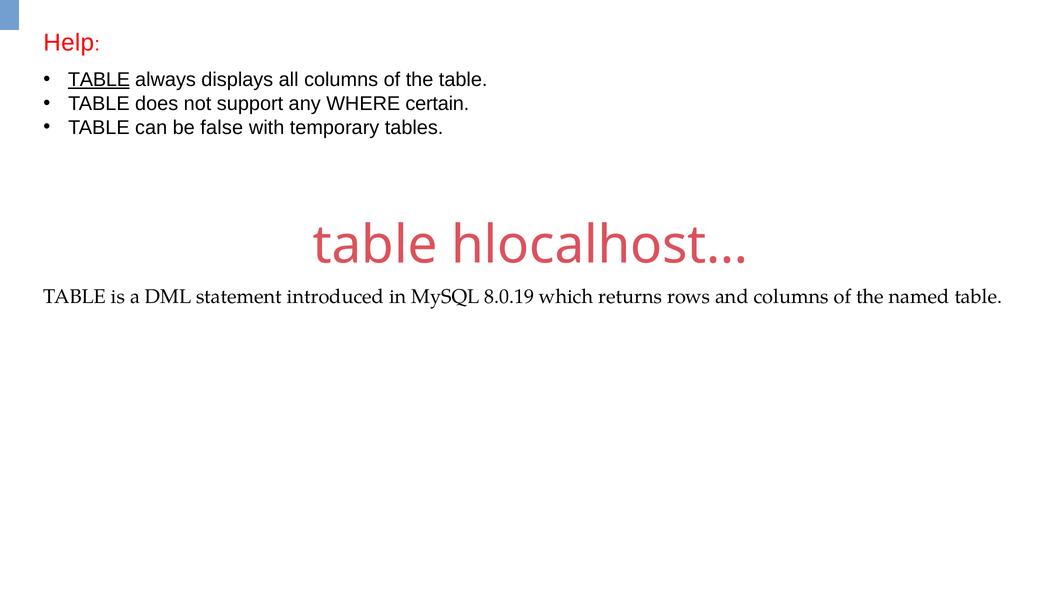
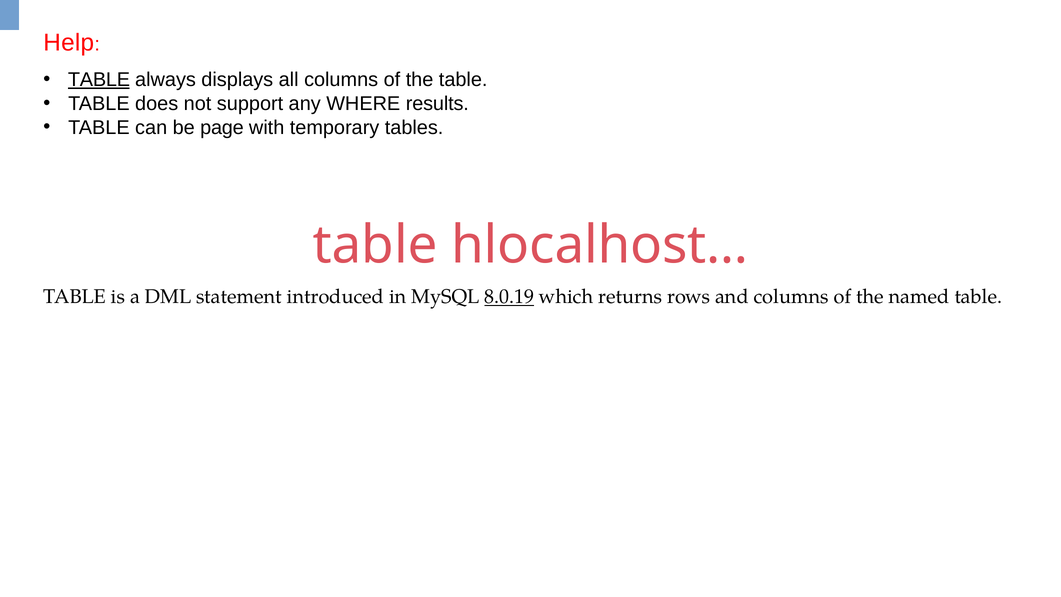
certain: certain -> results
false: false -> page
8.0.19 underline: none -> present
